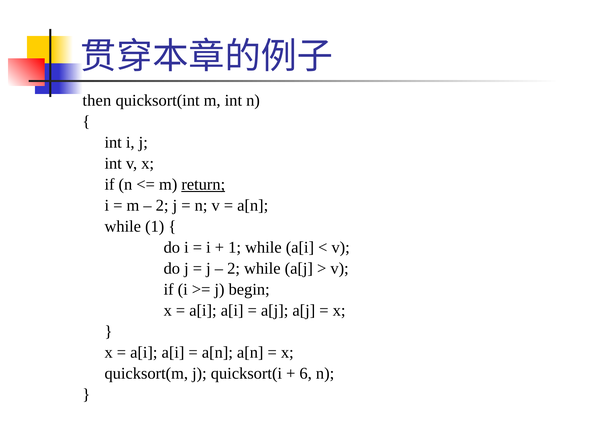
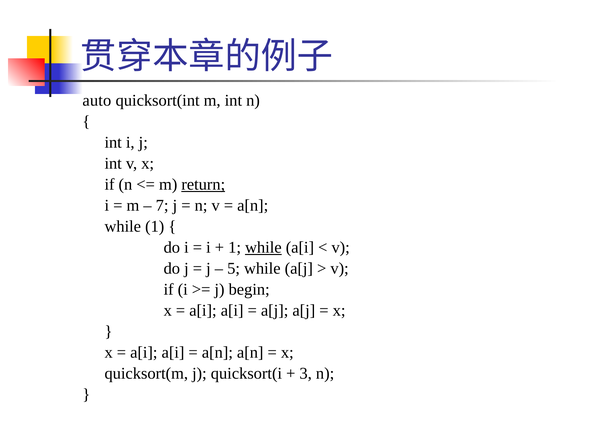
then: then -> auto
2 at (162, 205): 2 -> 7
while at (263, 247) underline: none -> present
2 at (234, 268): 2 -> 5
6: 6 -> 3
